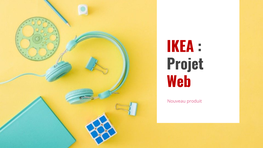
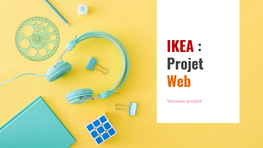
Web colour: red -> orange
